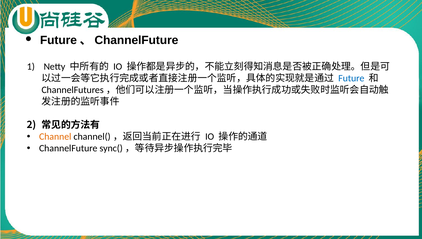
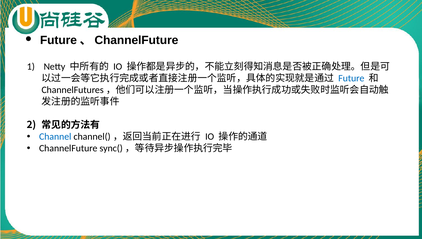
Channel colour: orange -> blue
